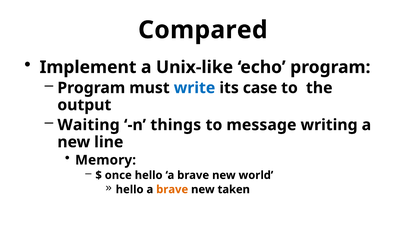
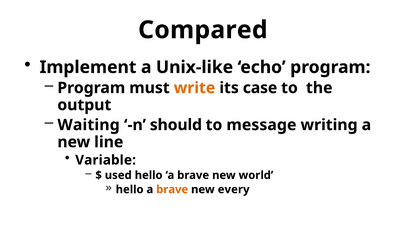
write colour: blue -> orange
things: things -> should
Memory: Memory -> Variable
once: once -> used
taken: taken -> every
